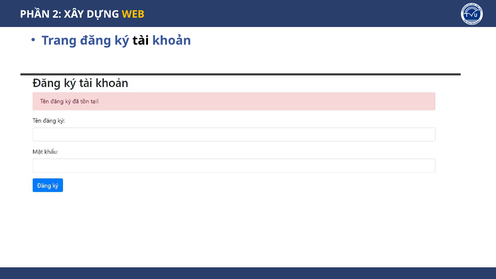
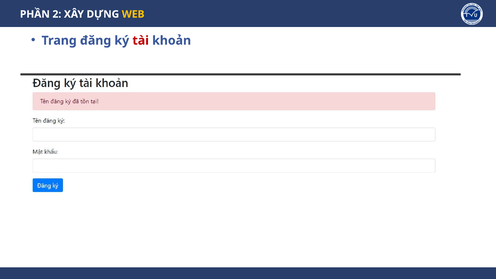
tài colour: black -> red
